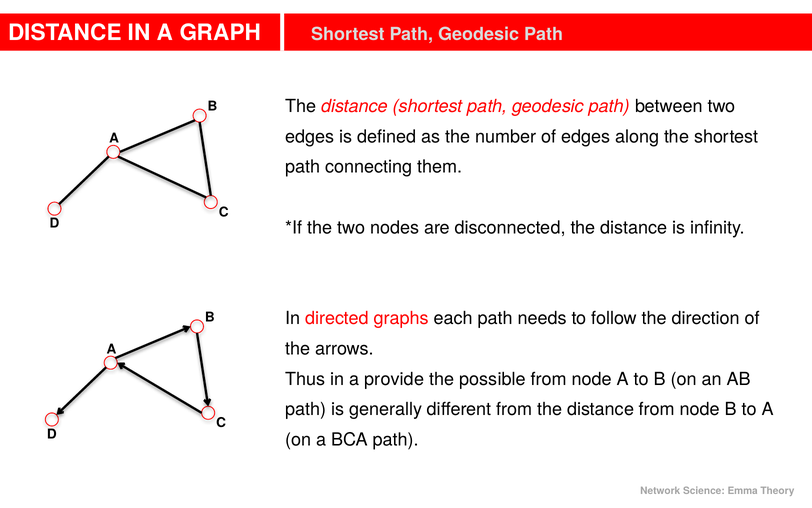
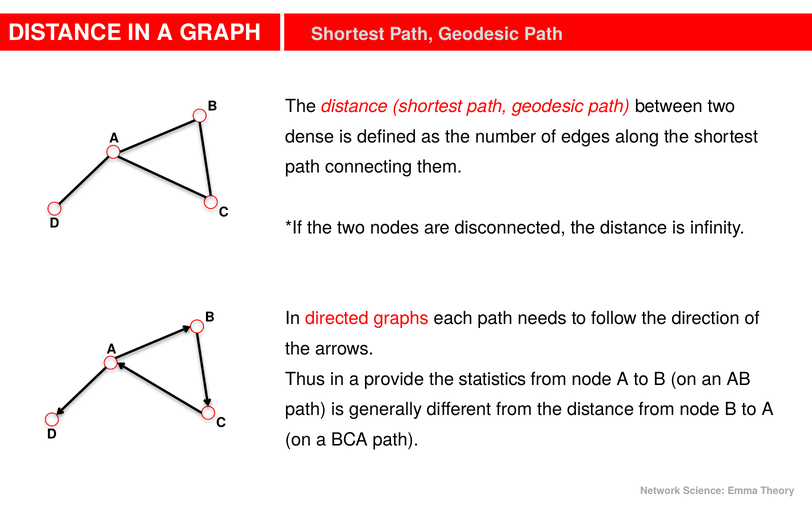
edges at (310, 137): edges -> dense
possible: possible -> statistics
